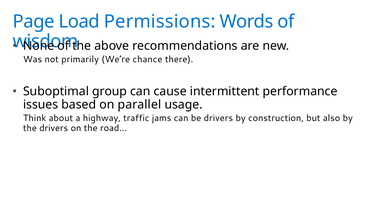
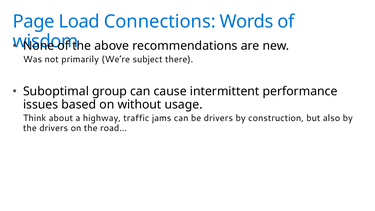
Permissions: Permissions -> Connections
chance: chance -> subject
parallel: parallel -> without
